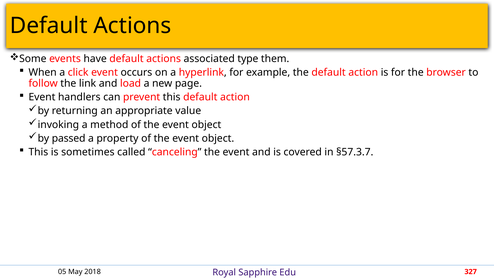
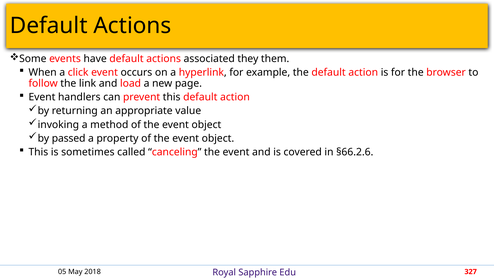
type: type -> they
§57.3.7: §57.3.7 -> §66.2.6
